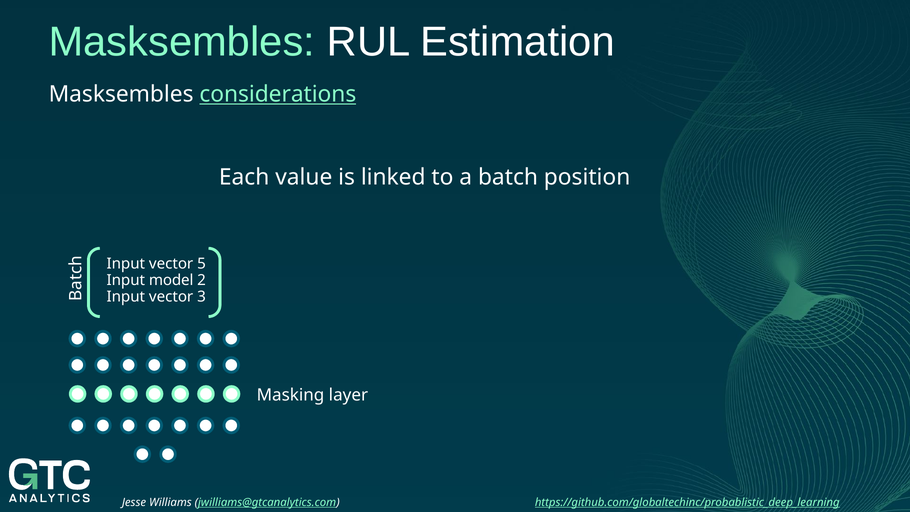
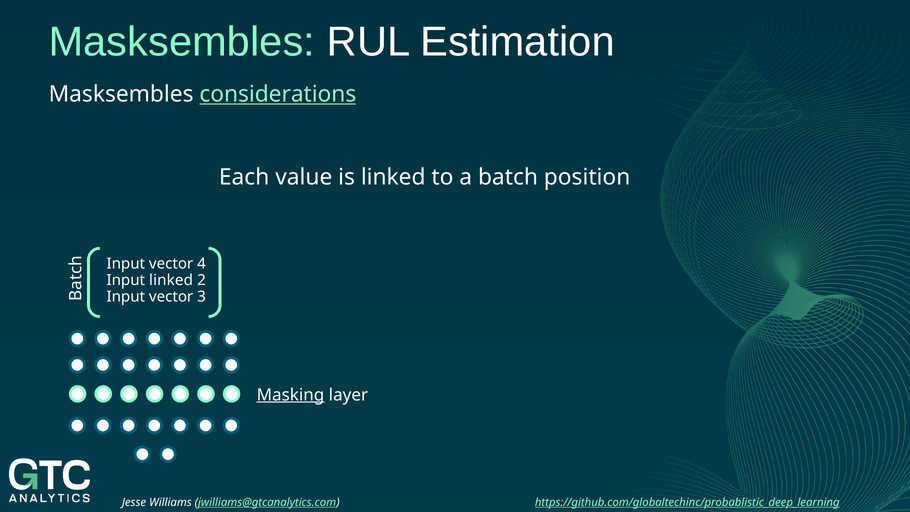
5: 5 -> 4
Input model: model -> linked
Masking underline: none -> present
